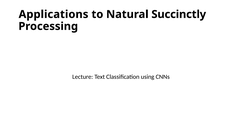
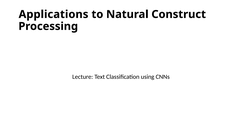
Succinctly: Succinctly -> Construct
